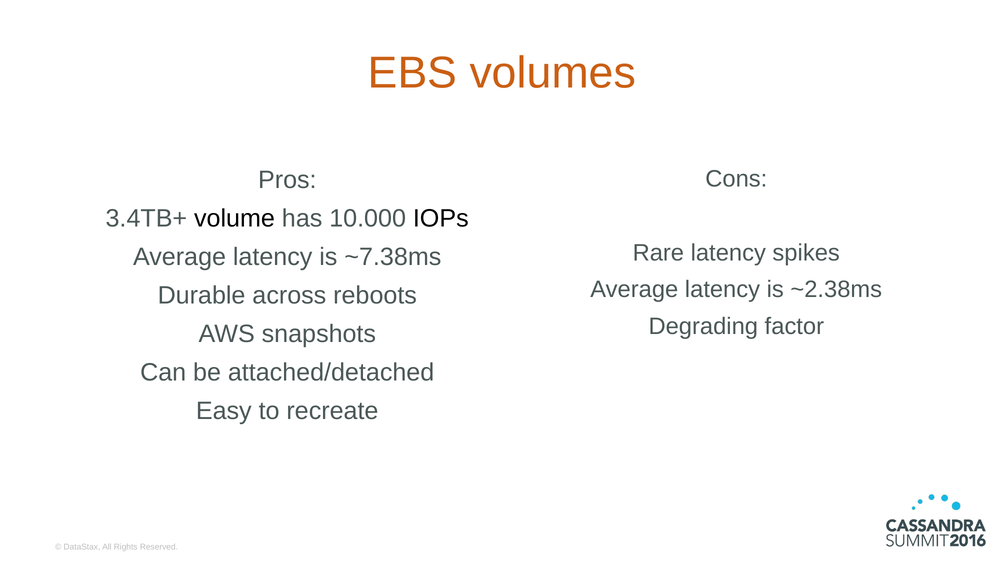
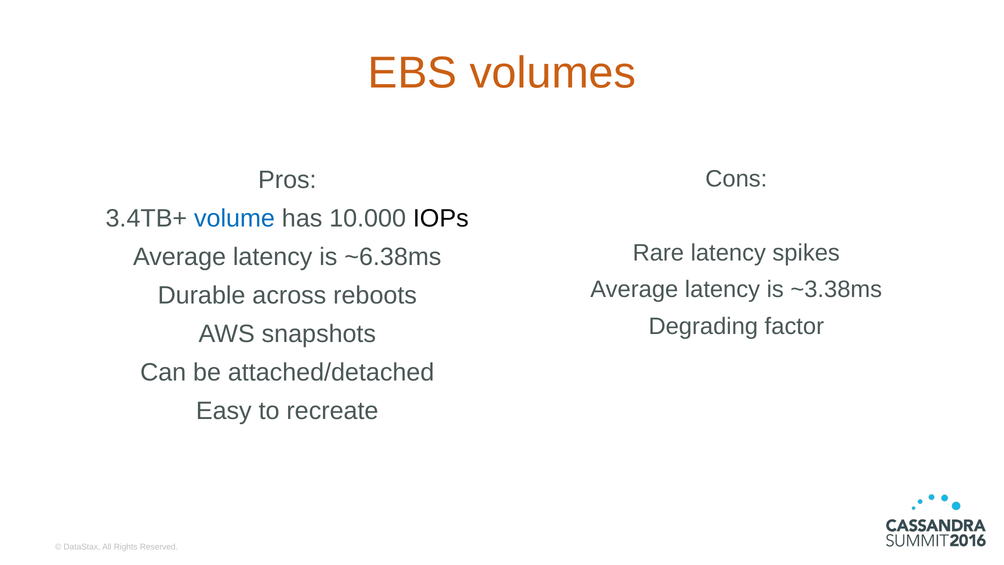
volume colour: black -> blue
~7.38ms: ~7.38ms -> ~6.38ms
~2.38ms: ~2.38ms -> ~3.38ms
